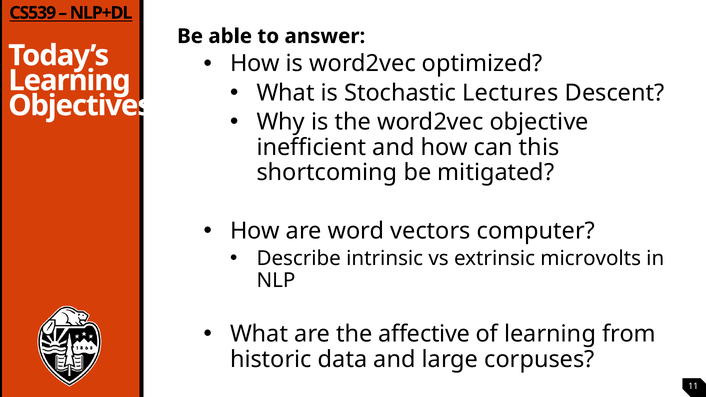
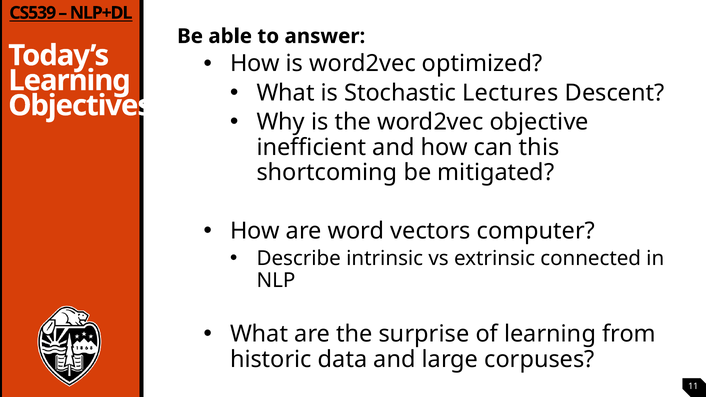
microvolts: microvolts -> connected
affective: affective -> surprise
